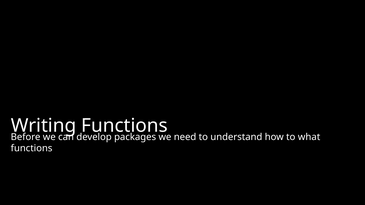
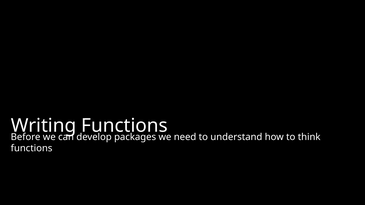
what: what -> think
